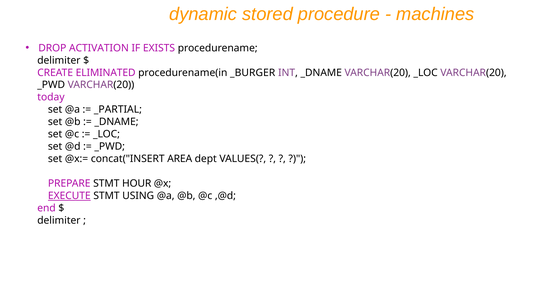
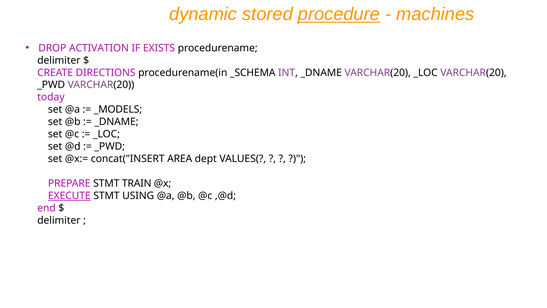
procedure underline: none -> present
ELIMINATED: ELIMINATED -> DIRECTIONS
_BURGER: _BURGER -> _SCHEMA
_PARTIAL: _PARTIAL -> _MODELS
HOUR: HOUR -> TRAIN
